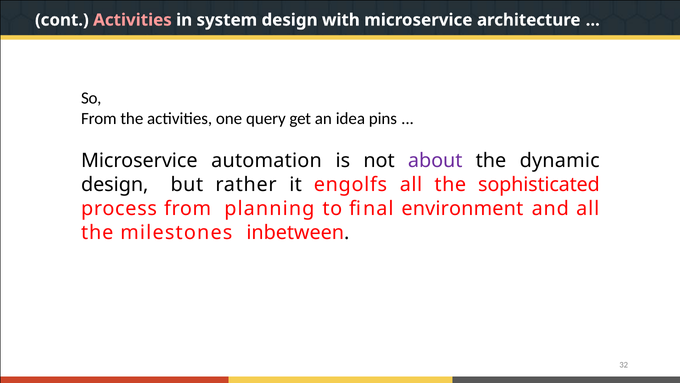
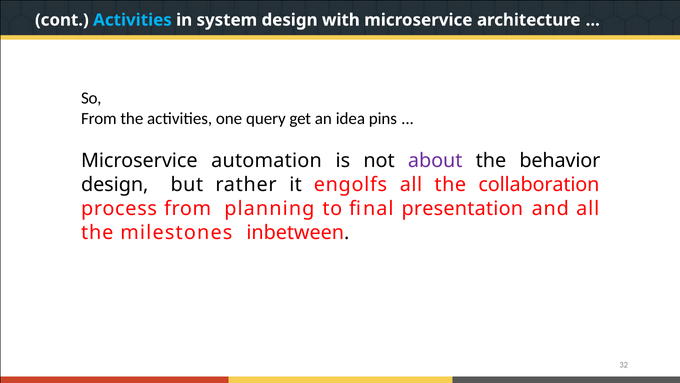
Activities at (132, 20) colour: pink -> light blue
dynamic: dynamic -> behavior
sophisticated: sophisticated -> collaboration
environment: environment -> presentation
